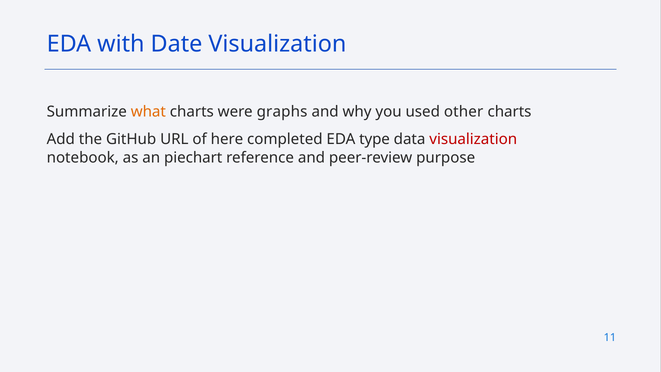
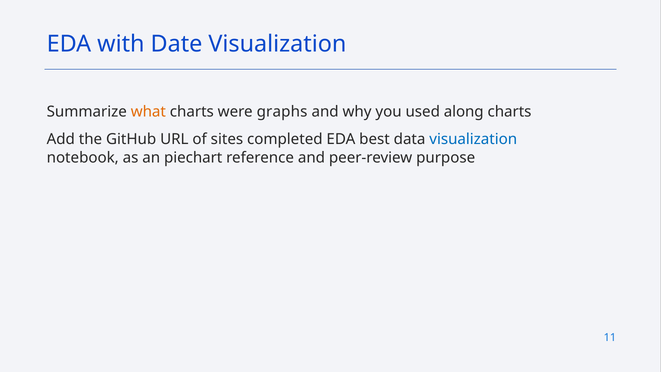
other: other -> along
here: here -> sites
type: type -> best
visualization at (473, 139) colour: red -> blue
